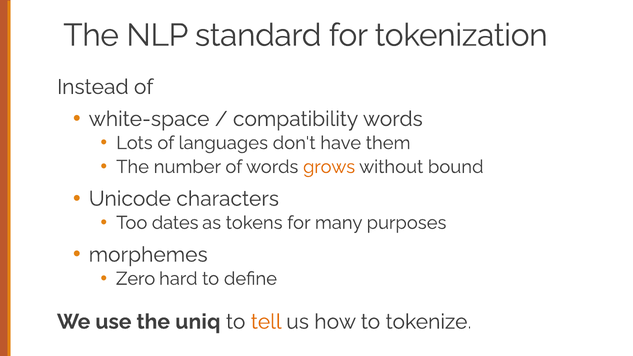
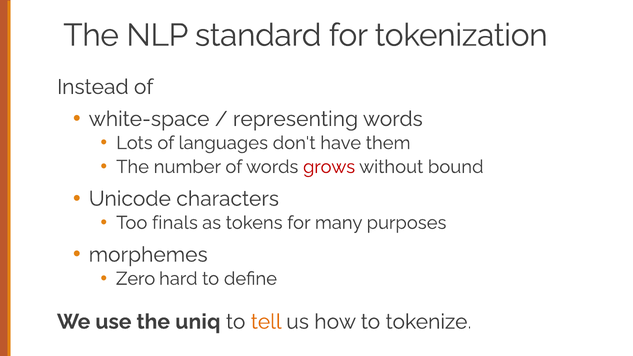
compatibility: compatibility -> representing
grows colour: orange -> red
dates: dates -> finals
